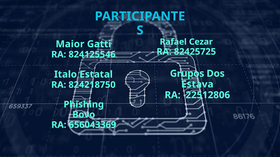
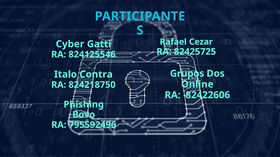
Maior: Maior -> Cyber
Estatal: Estatal -> Contra
Estava: Estava -> Online
22512806: 22512806 -> 82422606
656043369: 656043369 -> 795592496
